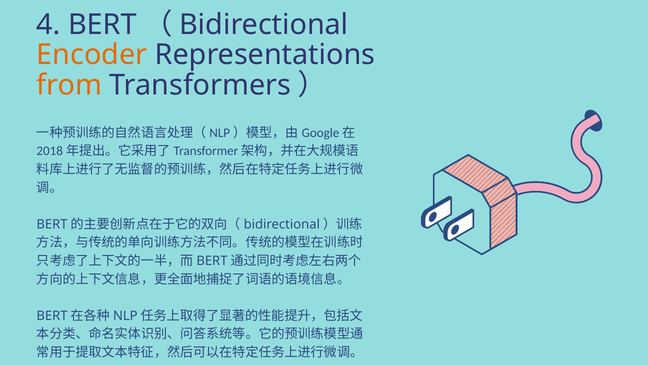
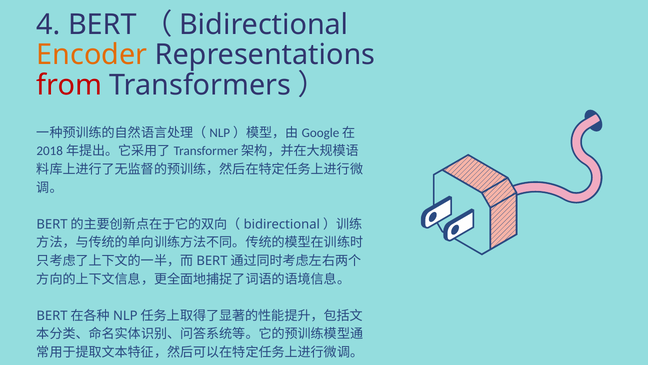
from colour: orange -> red
